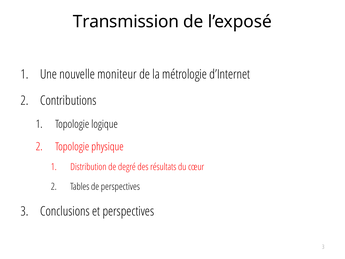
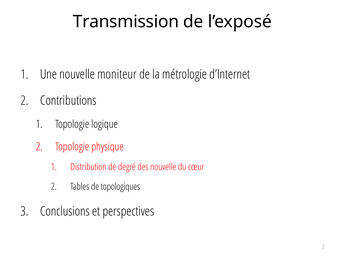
des résultats: résultats -> nouvelle
de perspectives: perspectives -> topologiques
